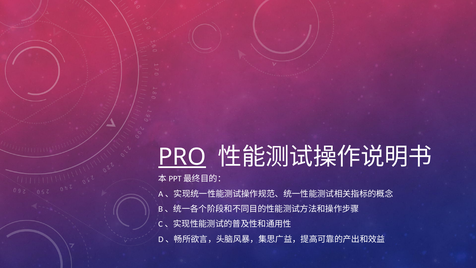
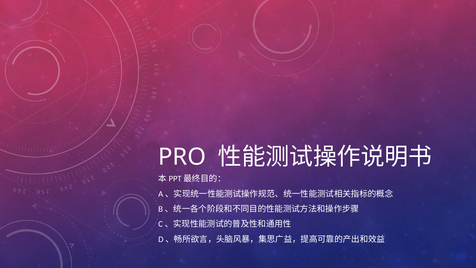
PRO underline: present -> none
